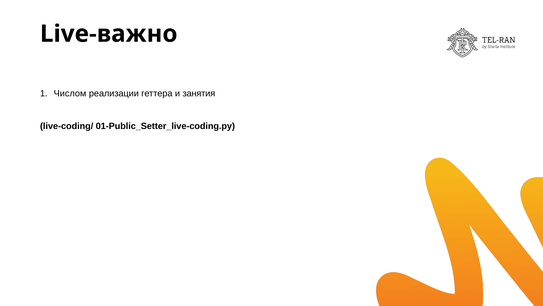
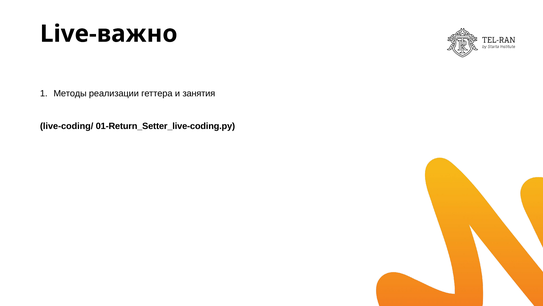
Числом: Числом -> Методы
01-Public_Setter_live-coding.py: 01-Public_Setter_live-coding.py -> 01-Return_Setter_live-coding.py
